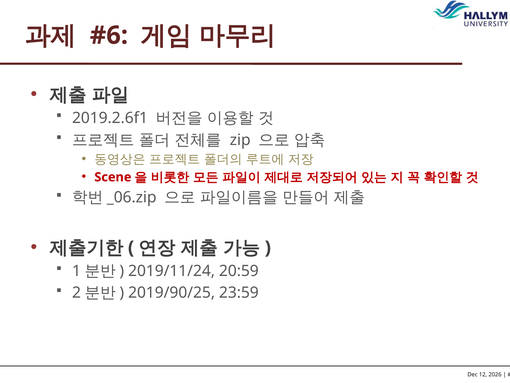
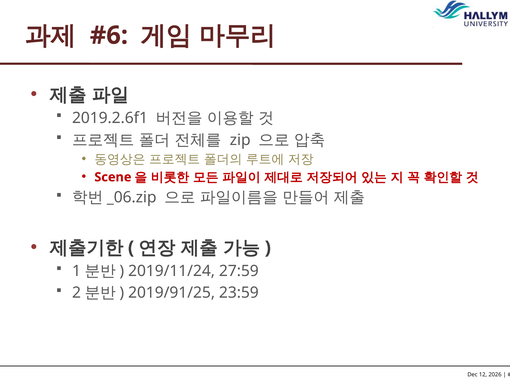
20:59: 20:59 -> 27:59
2019/90/25: 2019/90/25 -> 2019/91/25
